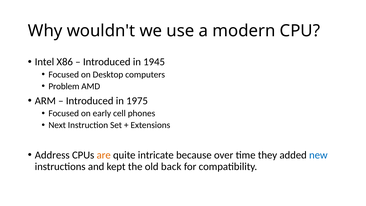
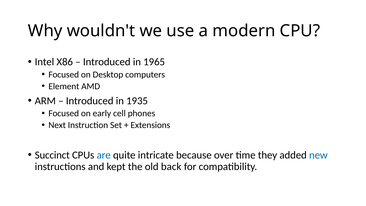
1945: 1945 -> 1965
Problem: Problem -> Element
1975: 1975 -> 1935
Address: Address -> Succinct
are colour: orange -> blue
